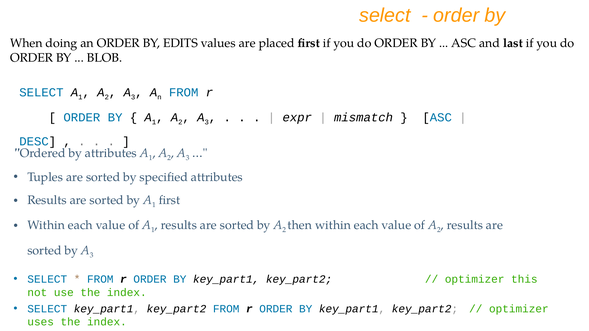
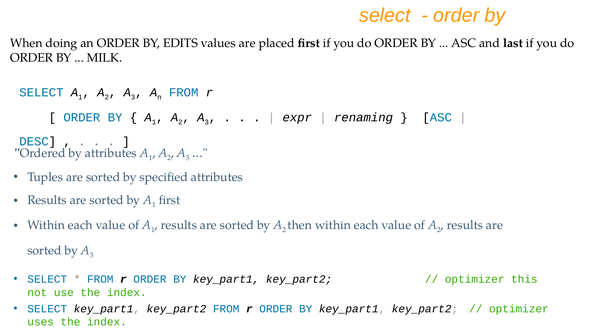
BLOB: BLOB -> MILK
mismatch: mismatch -> renaming
